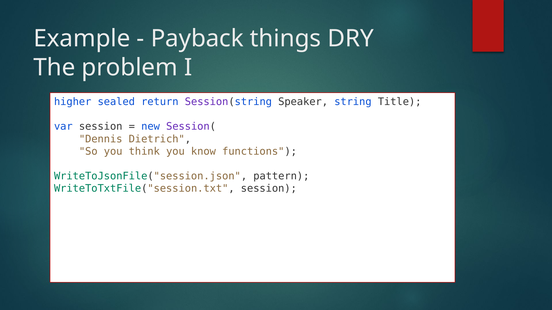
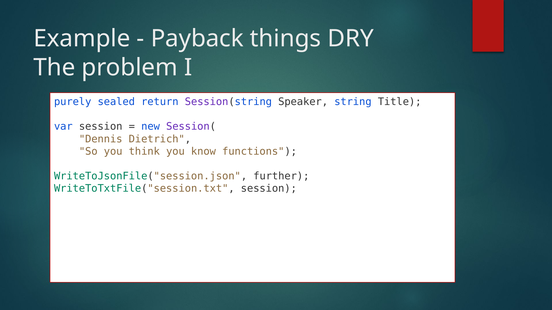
higher: higher -> purely
pattern: pattern -> further
